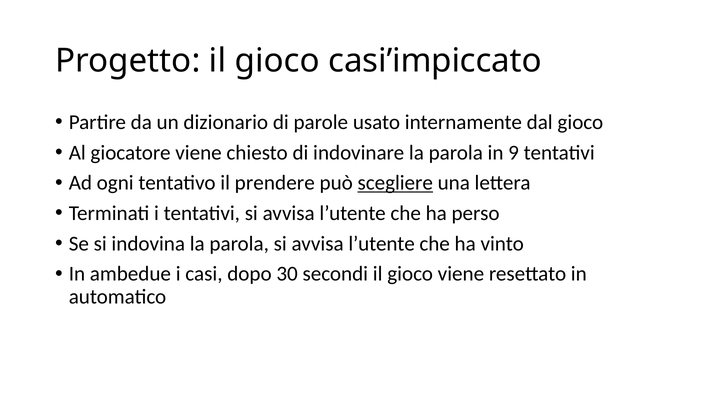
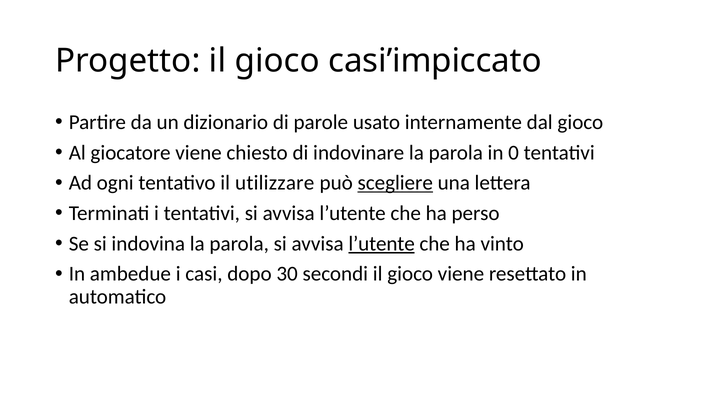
9: 9 -> 0
prendere: prendere -> utilizzare
l’utente at (382, 244) underline: none -> present
